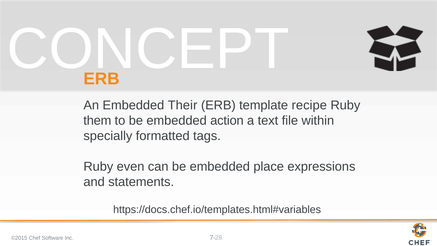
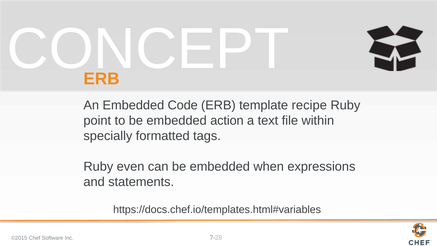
Their: Their -> Code
them: them -> point
place: place -> when
